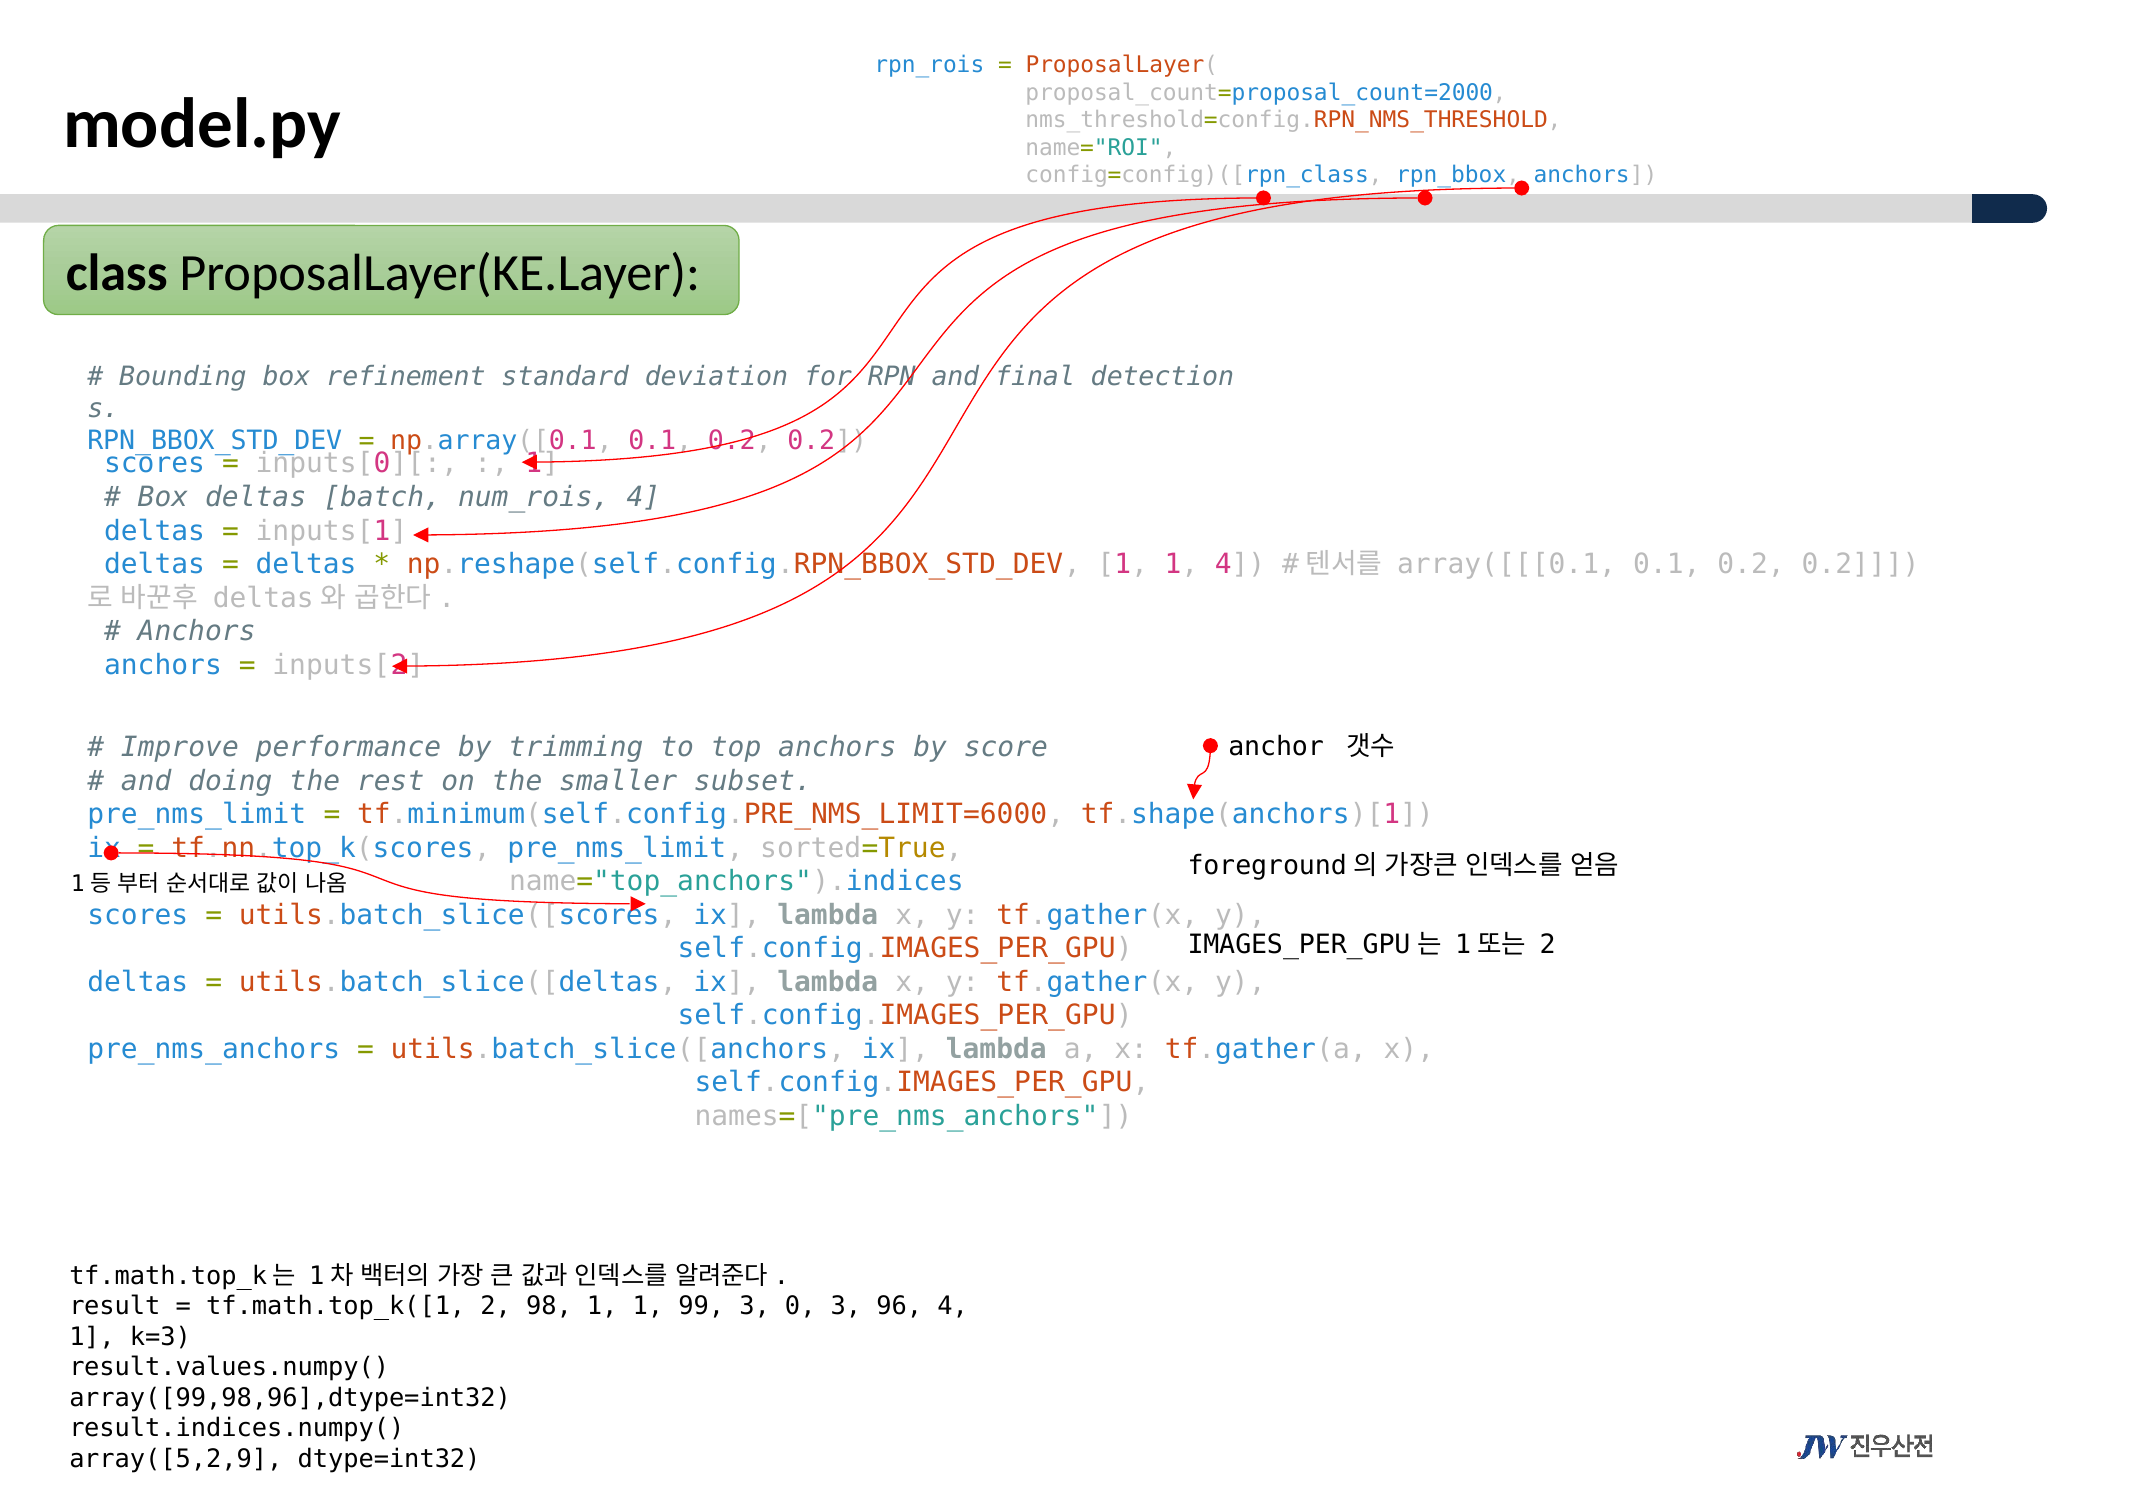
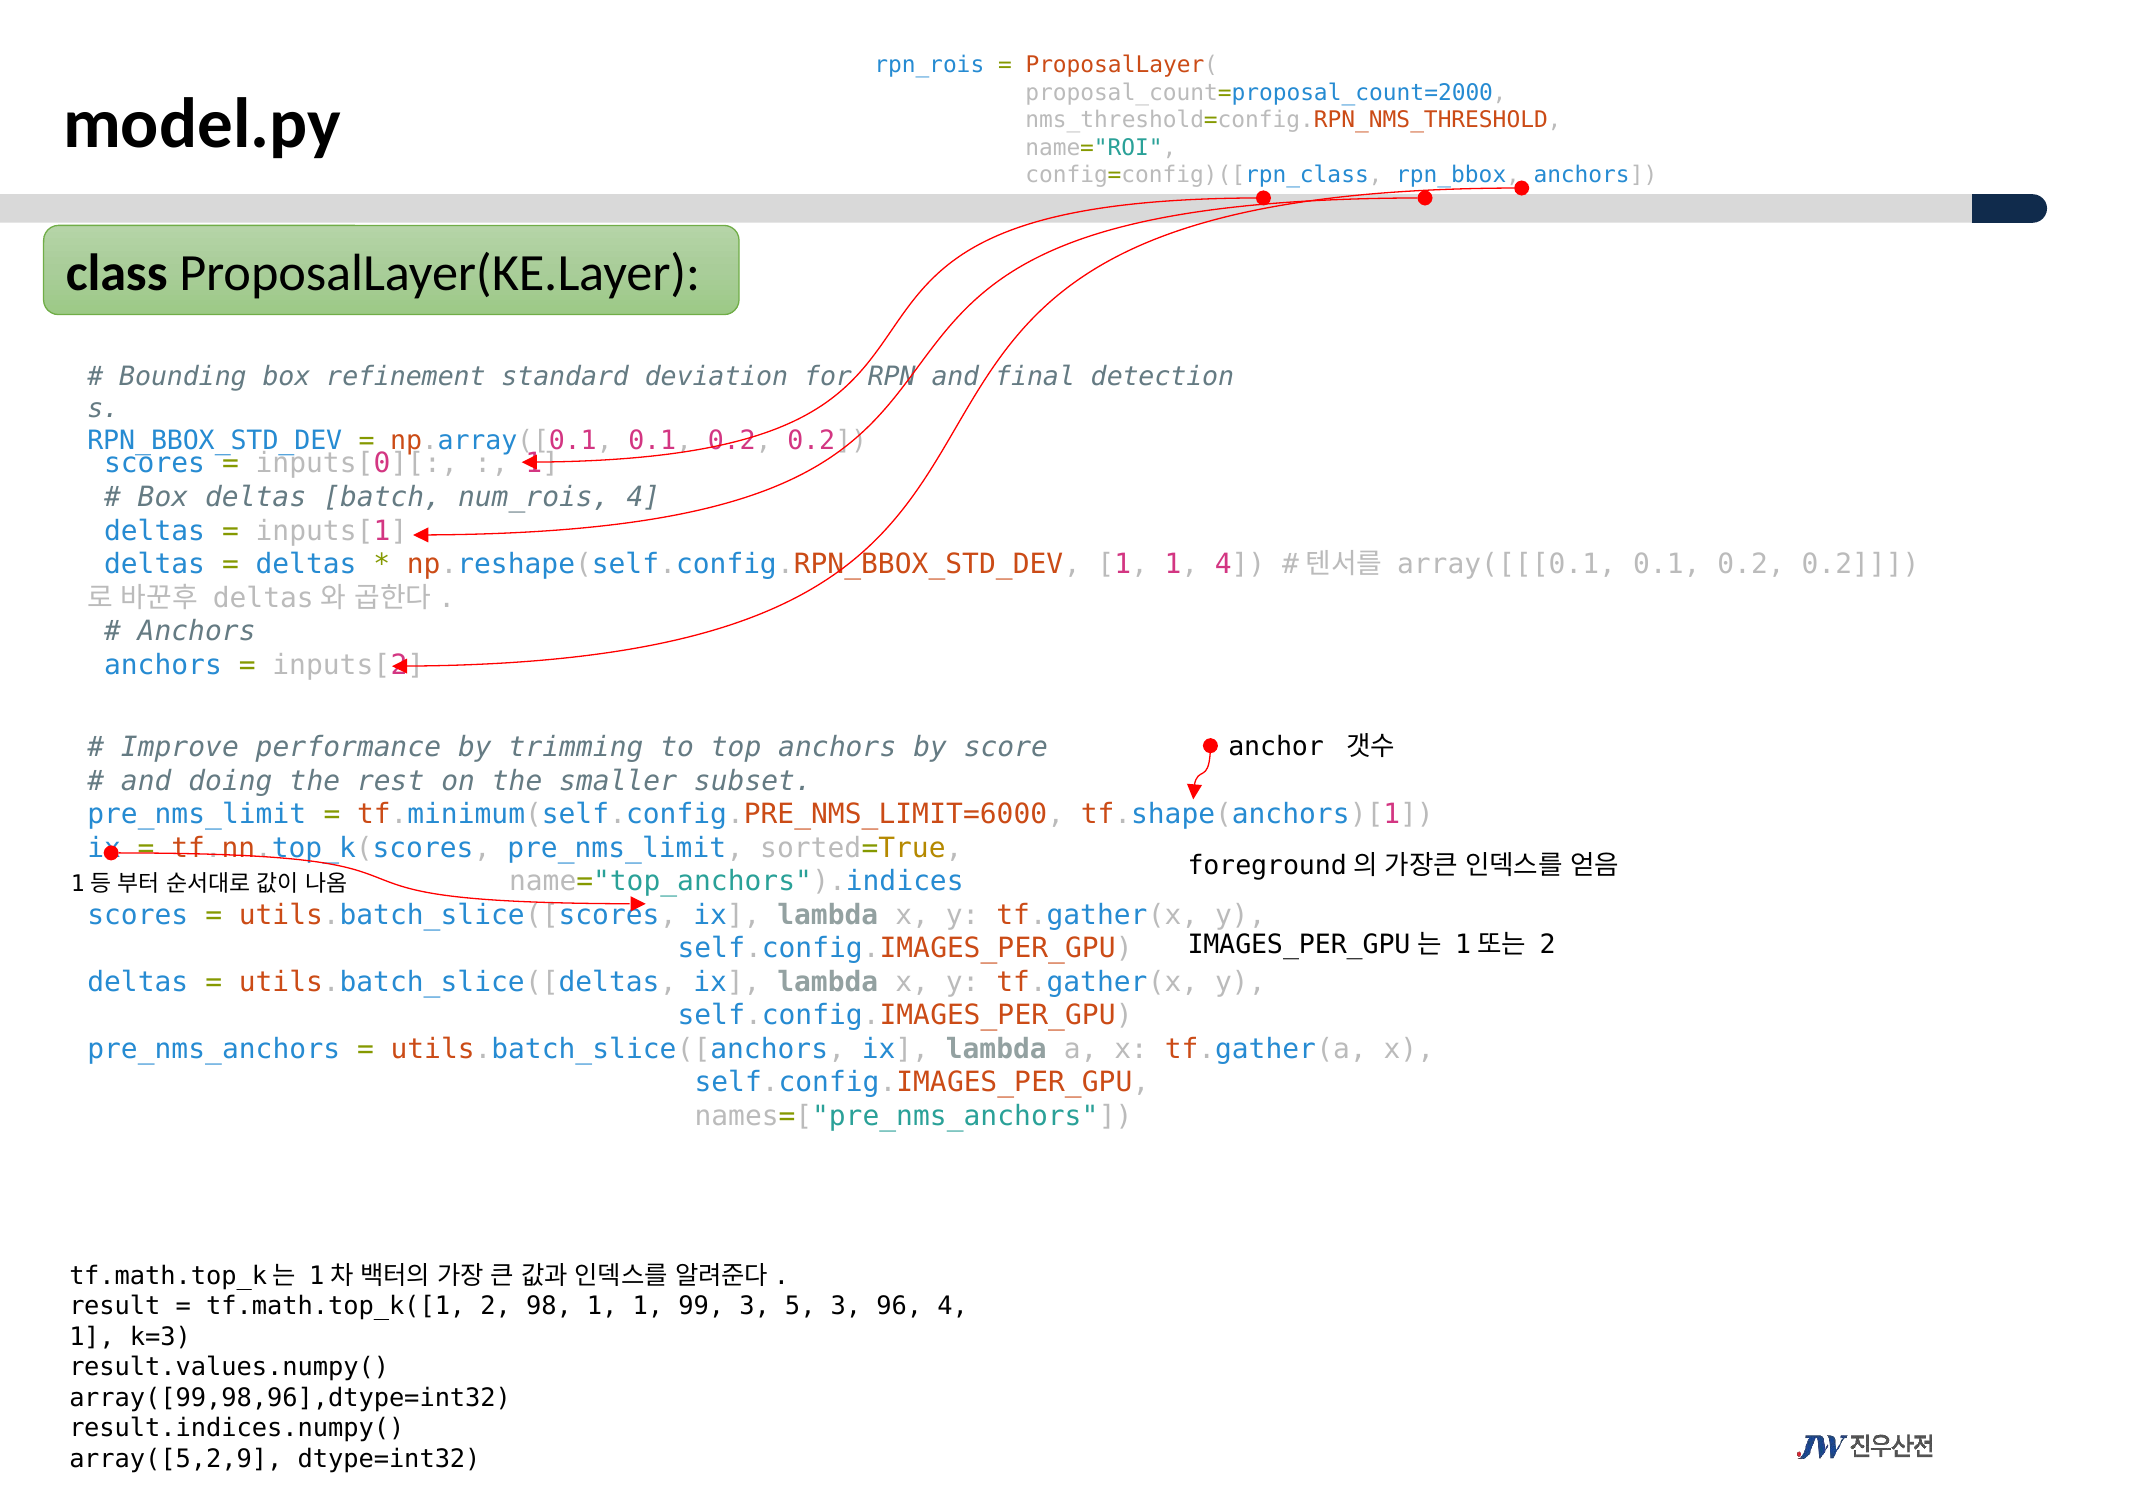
0: 0 -> 5
